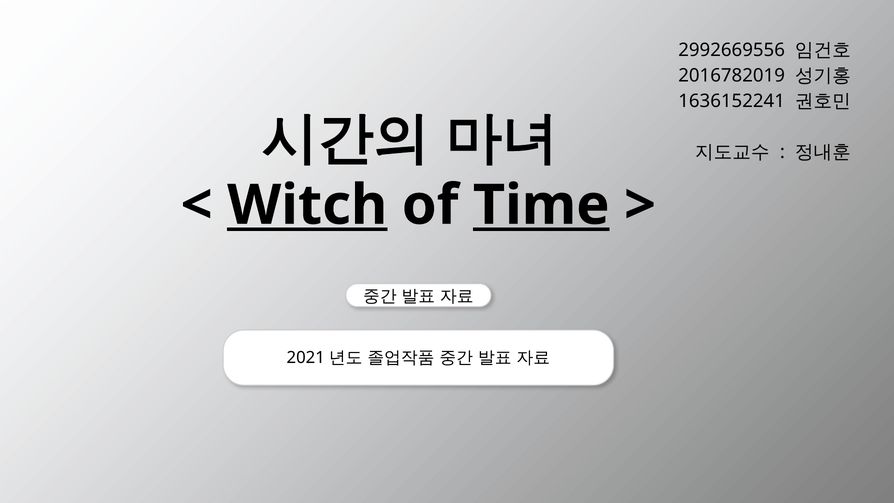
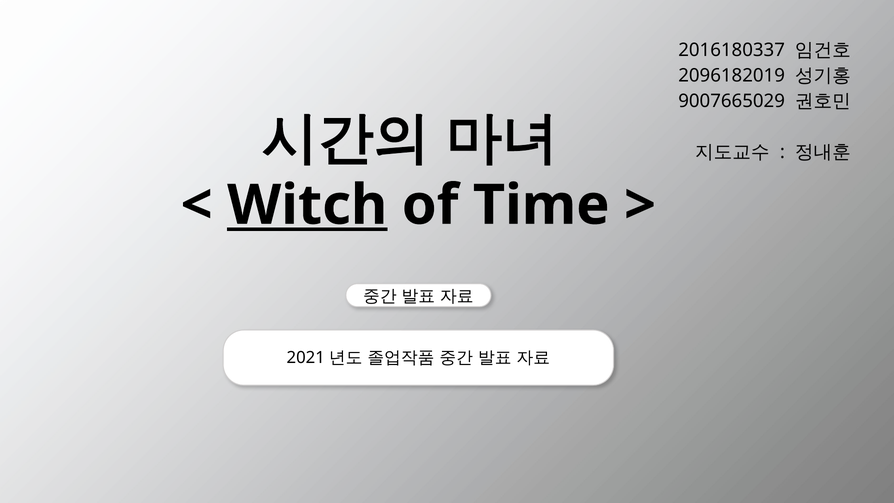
2992669556: 2992669556 -> 2016180337
2016782019: 2016782019 -> 2096182019
1636152241: 1636152241 -> 9007665029
Time underline: present -> none
